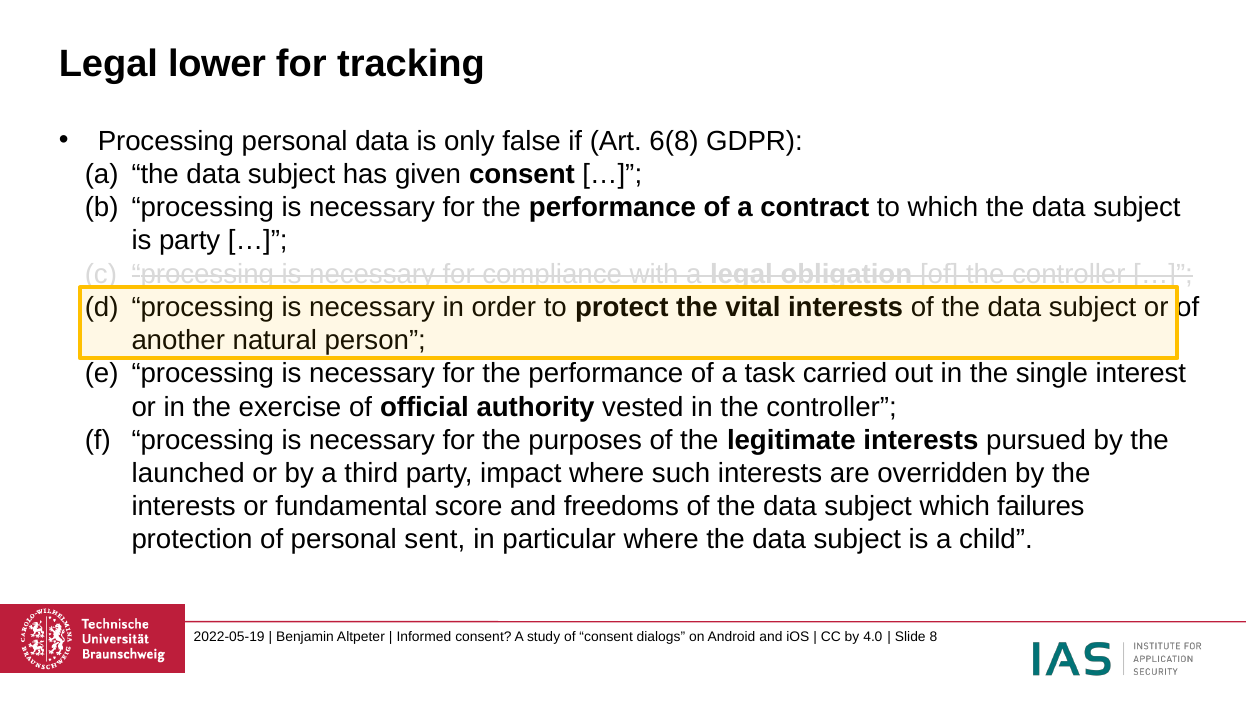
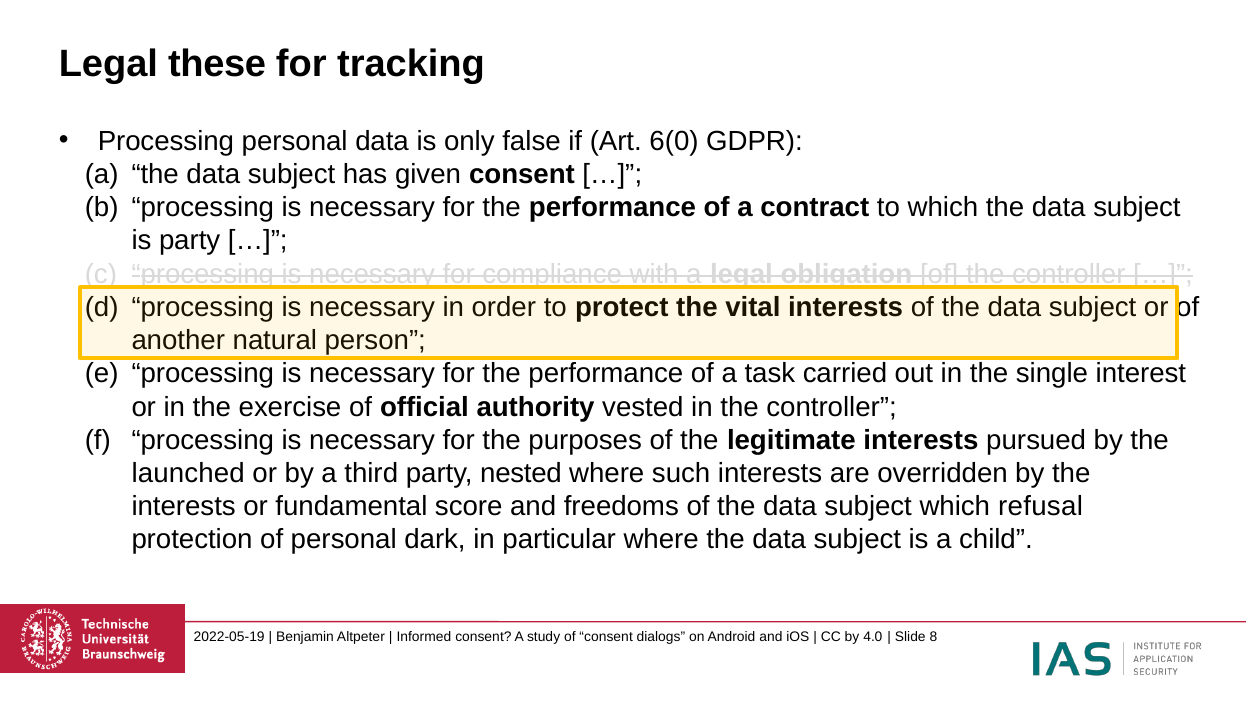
lower: lower -> these
6(8: 6(8 -> 6(0
impact: impact -> nested
failures: failures -> refusal
sent: sent -> dark
